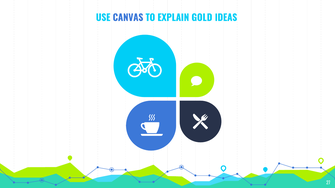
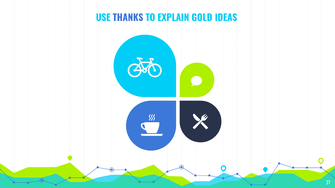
CANVAS: CANVAS -> THANKS
